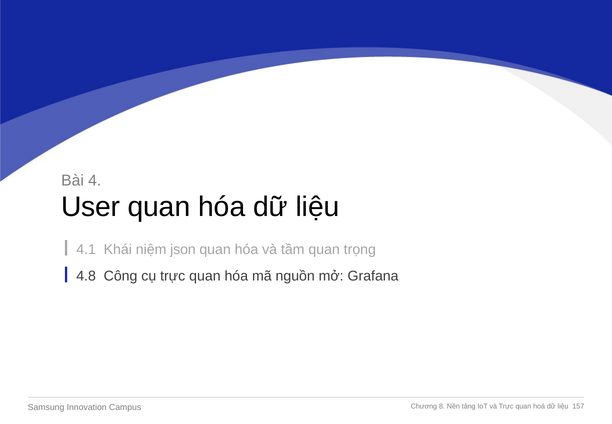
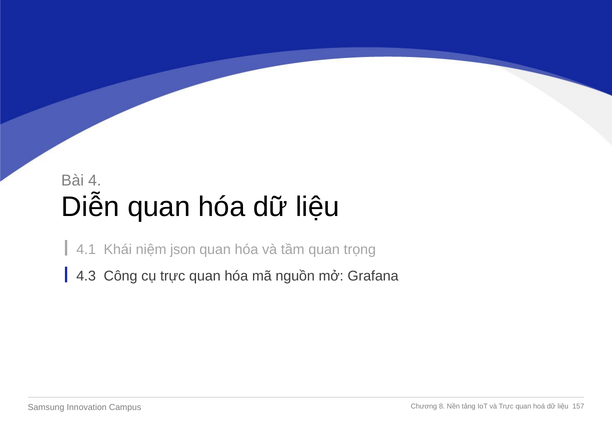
User: User -> Diễn
4.8: 4.8 -> 4.3
